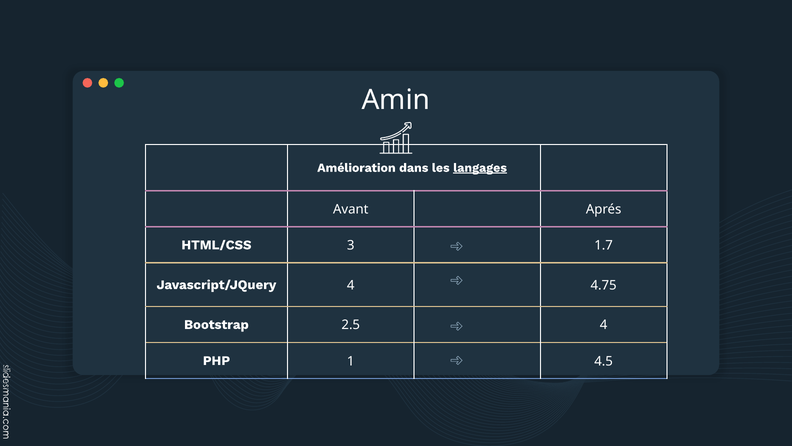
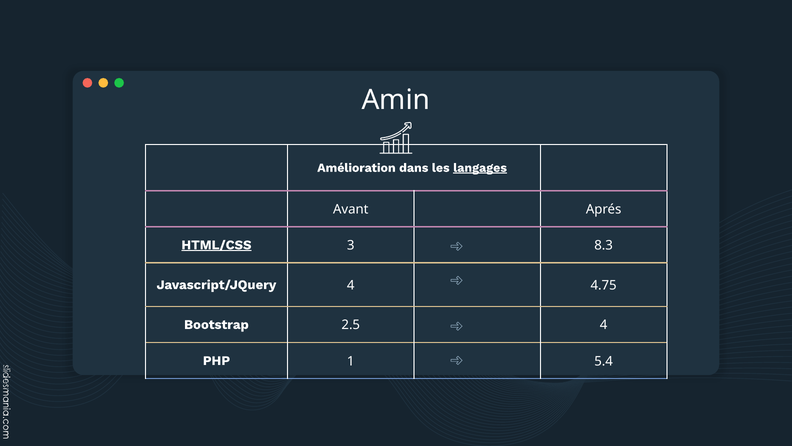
HTML/CSS underline: none -> present
1.7: 1.7 -> 8.3
4.5: 4.5 -> 5.4
